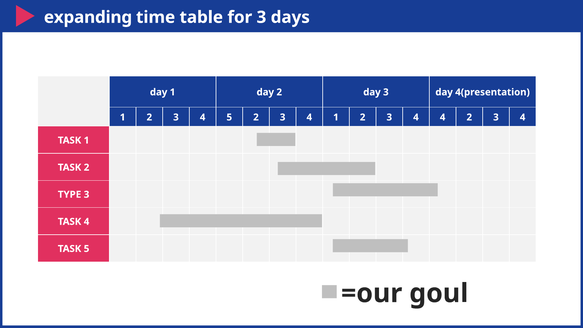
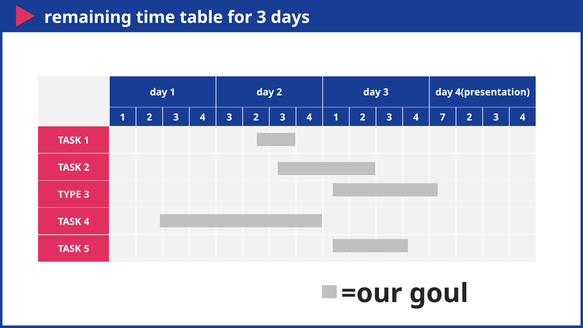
expanding: expanding -> remaining
4 5: 5 -> 3
4 4: 4 -> 7
